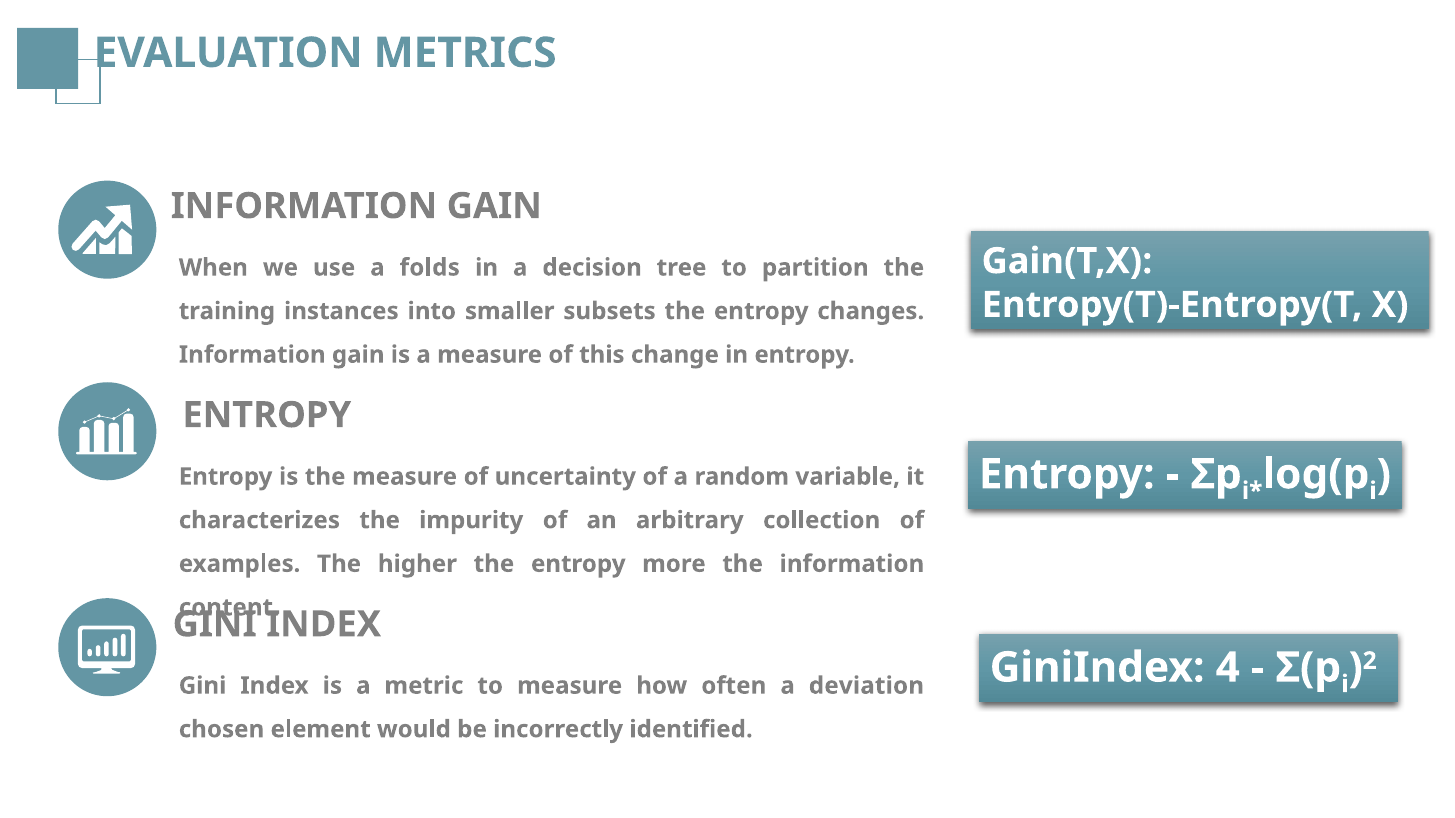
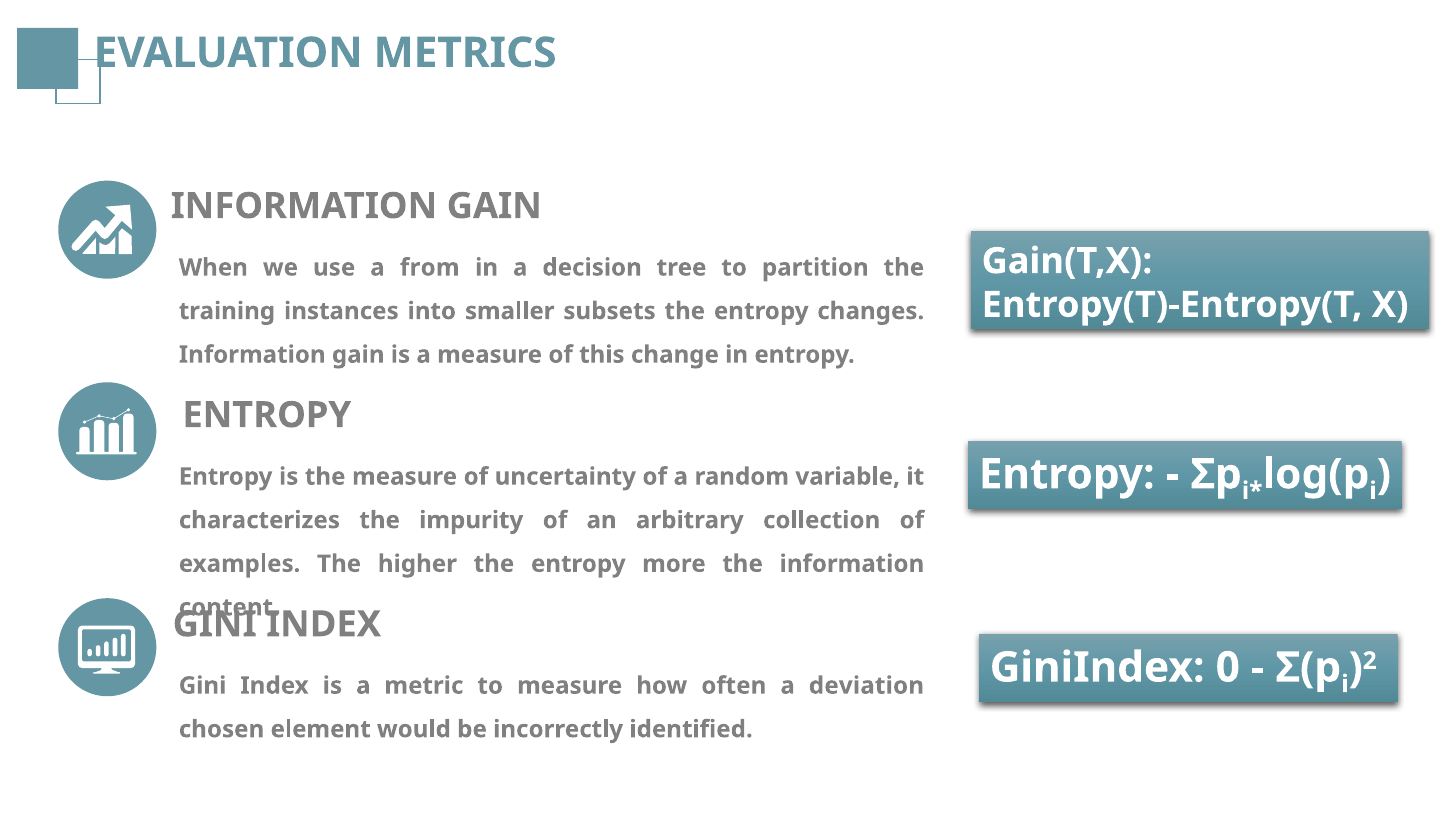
folds: folds -> from
4: 4 -> 0
